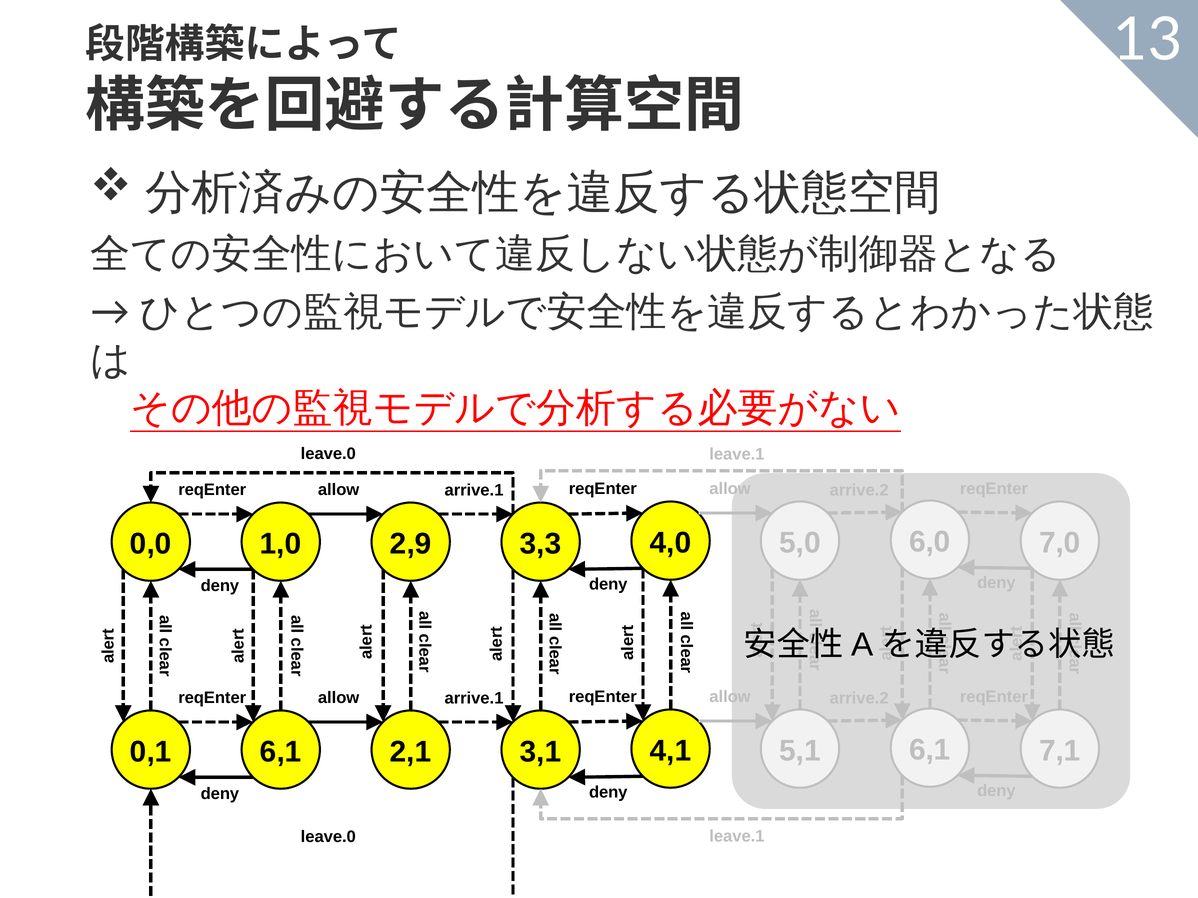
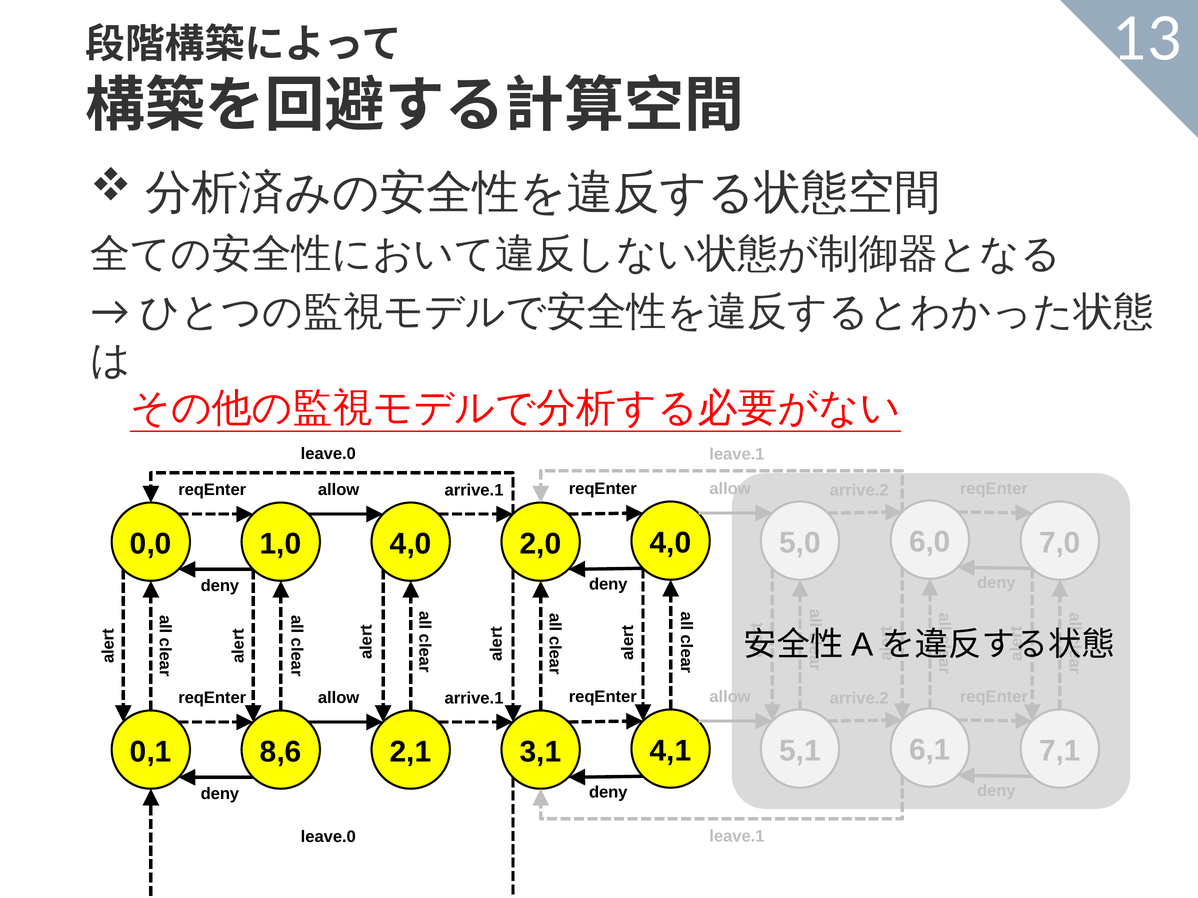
1,0 2,9: 2,9 -> 4,0
3,3: 3,3 -> 2,0
0,1 6,1: 6,1 -> 8,6
